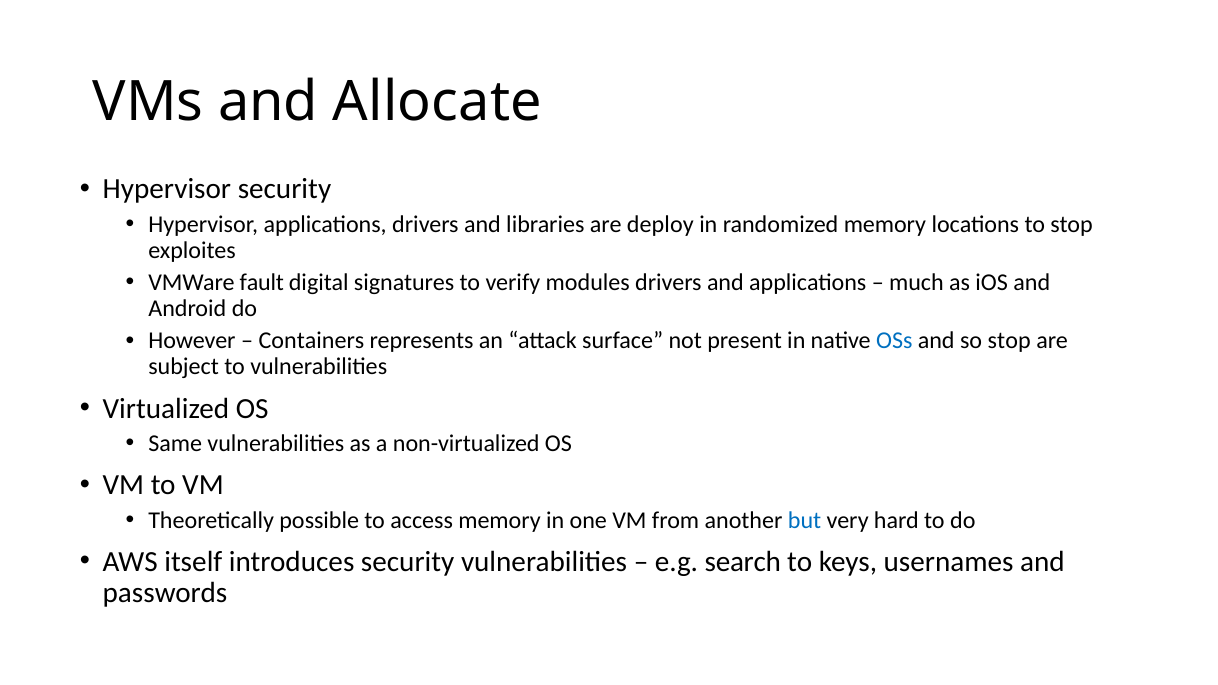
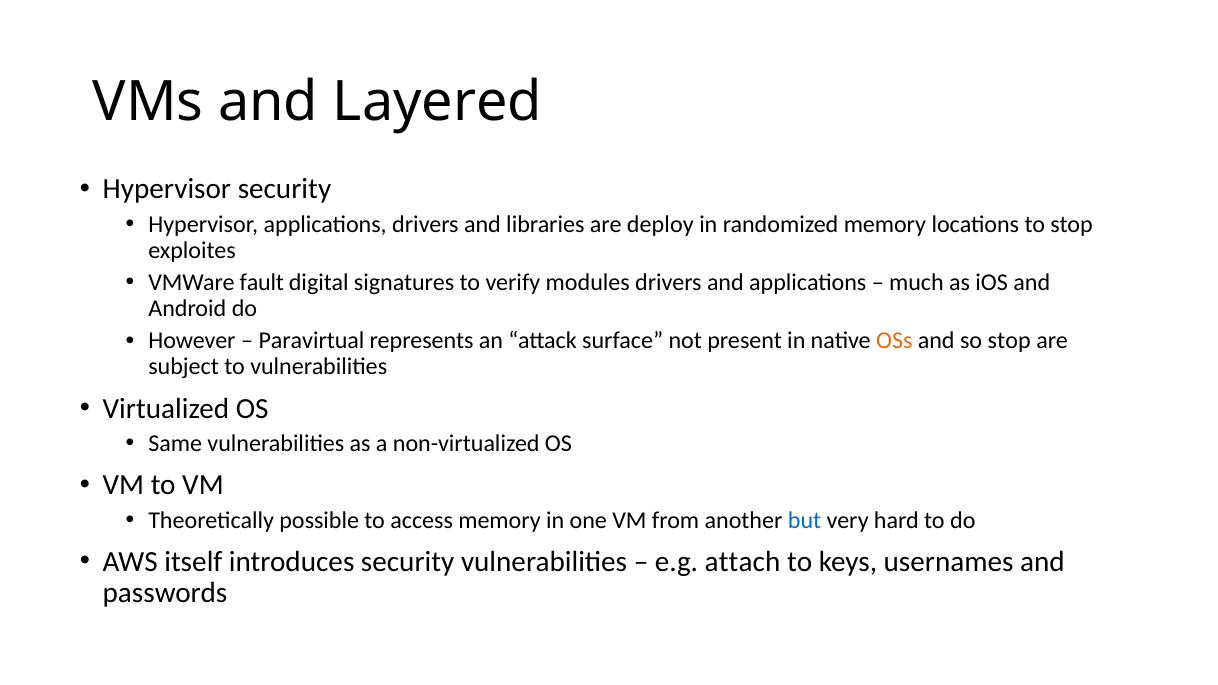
Allocate: Allocate -> Layered
Containers: Containers -> Paravirtual
OSs colour: blue -> orange
search: search -> attach
